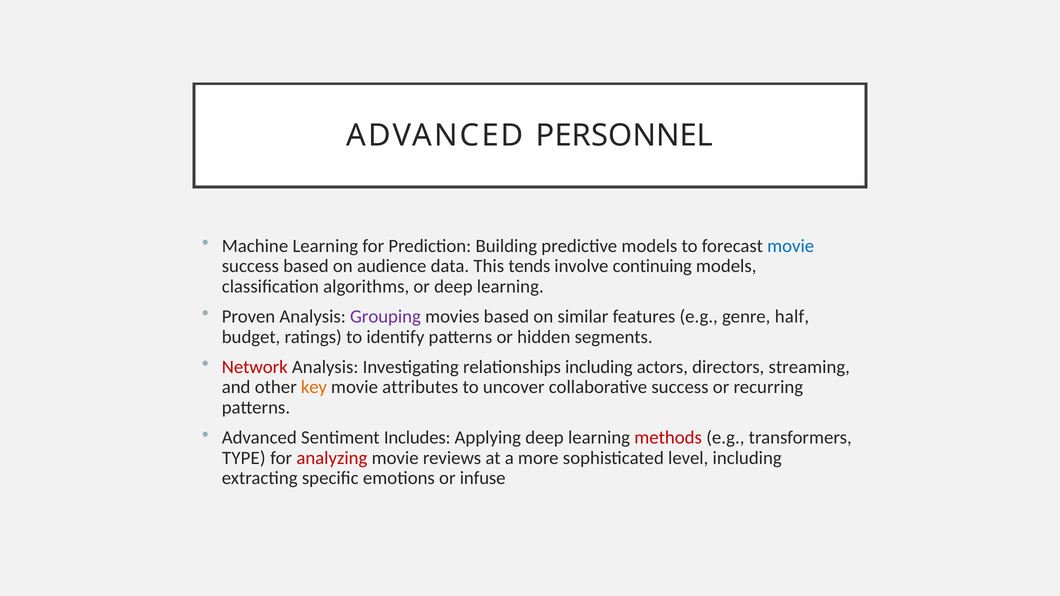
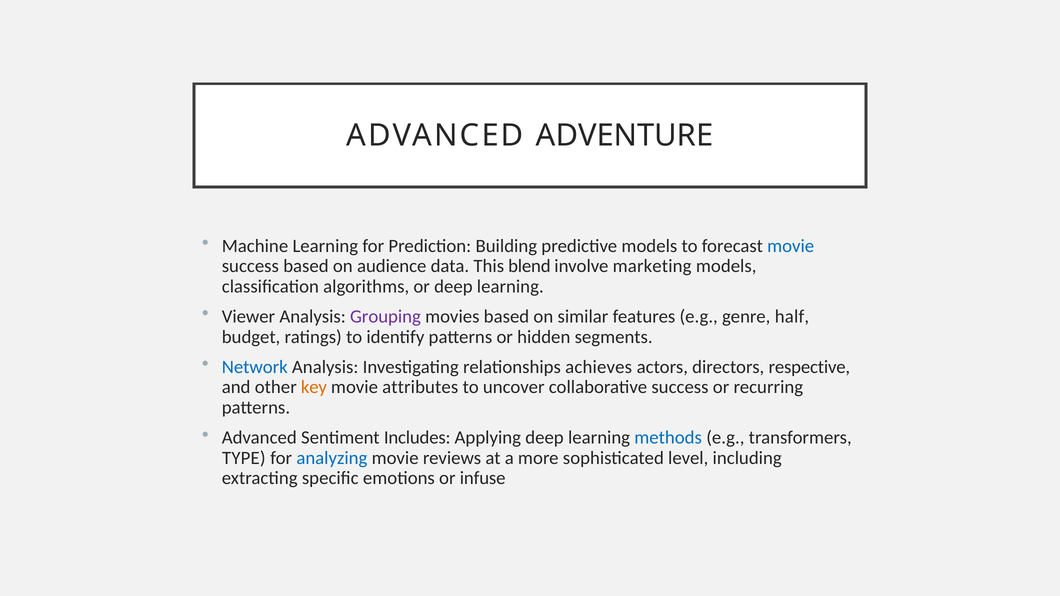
PERSONNEL: PERSONNEL -> ADVENTURE
tends: tends -> blend
continuing: continuing -> marketing
Proven: Proven -> Viewer
Network colour: red -> blue
relationships including: including -> achieves
streaming: streaming -> respective
methods colour: red -> blue
analyzing colour: red -> blue
